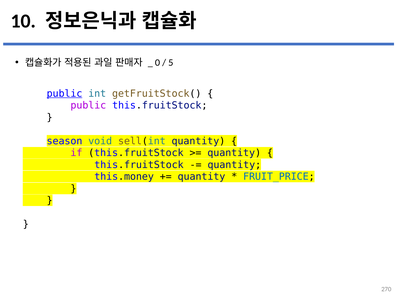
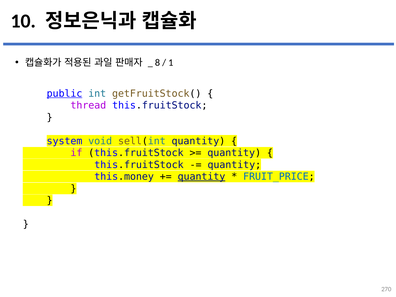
0: 0 -> 8
5: 5 -> 1
public at (88, 105): public -> thread
season: season -> system
quantity at (201, 177) underline: none -> present
